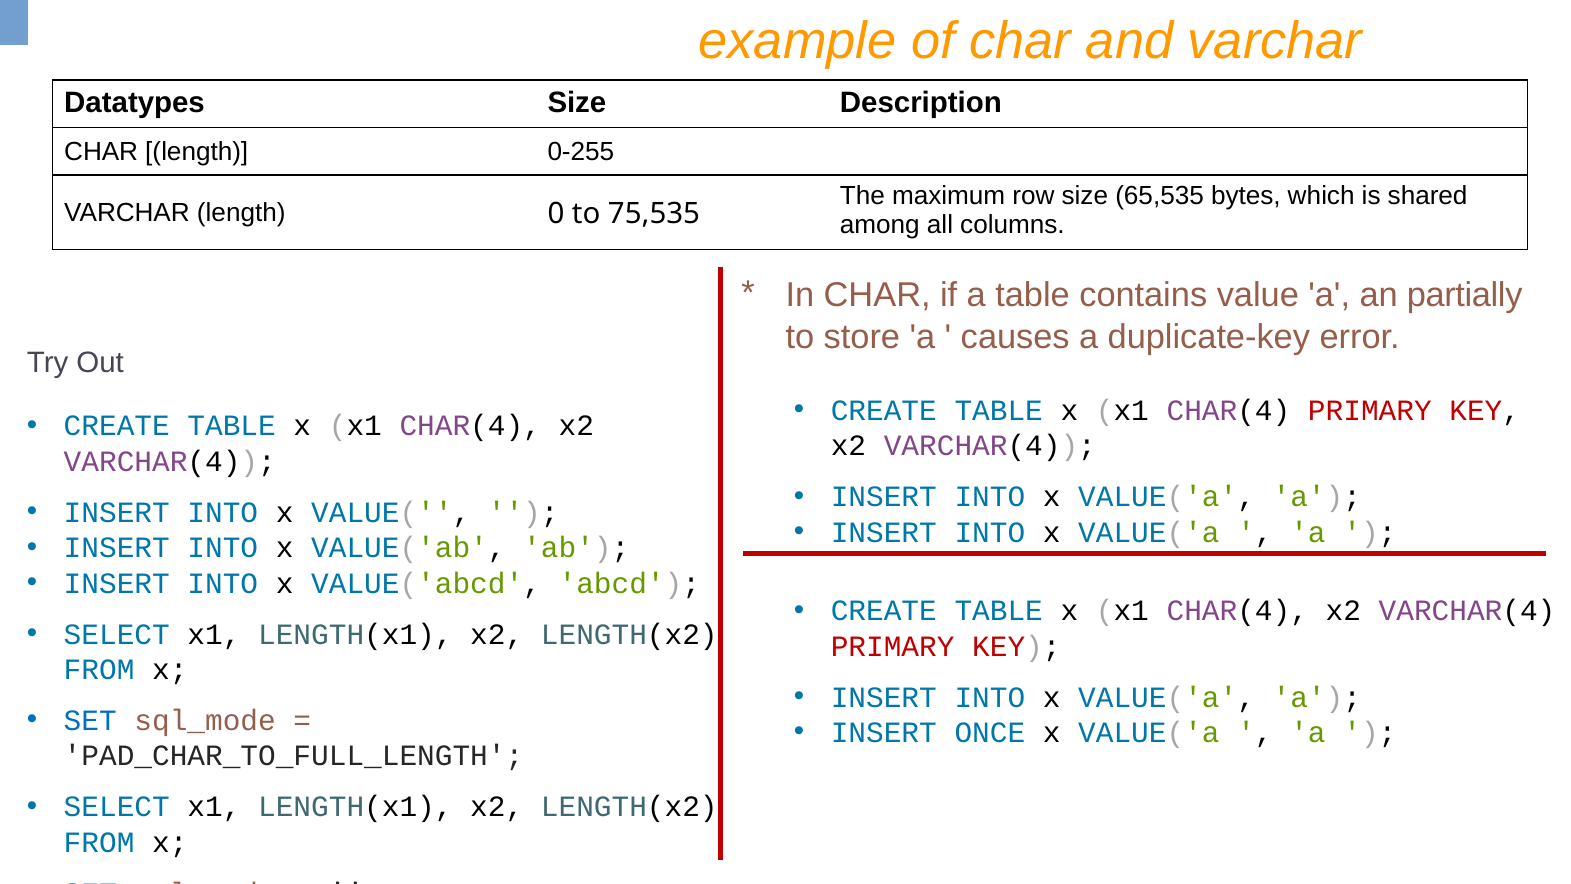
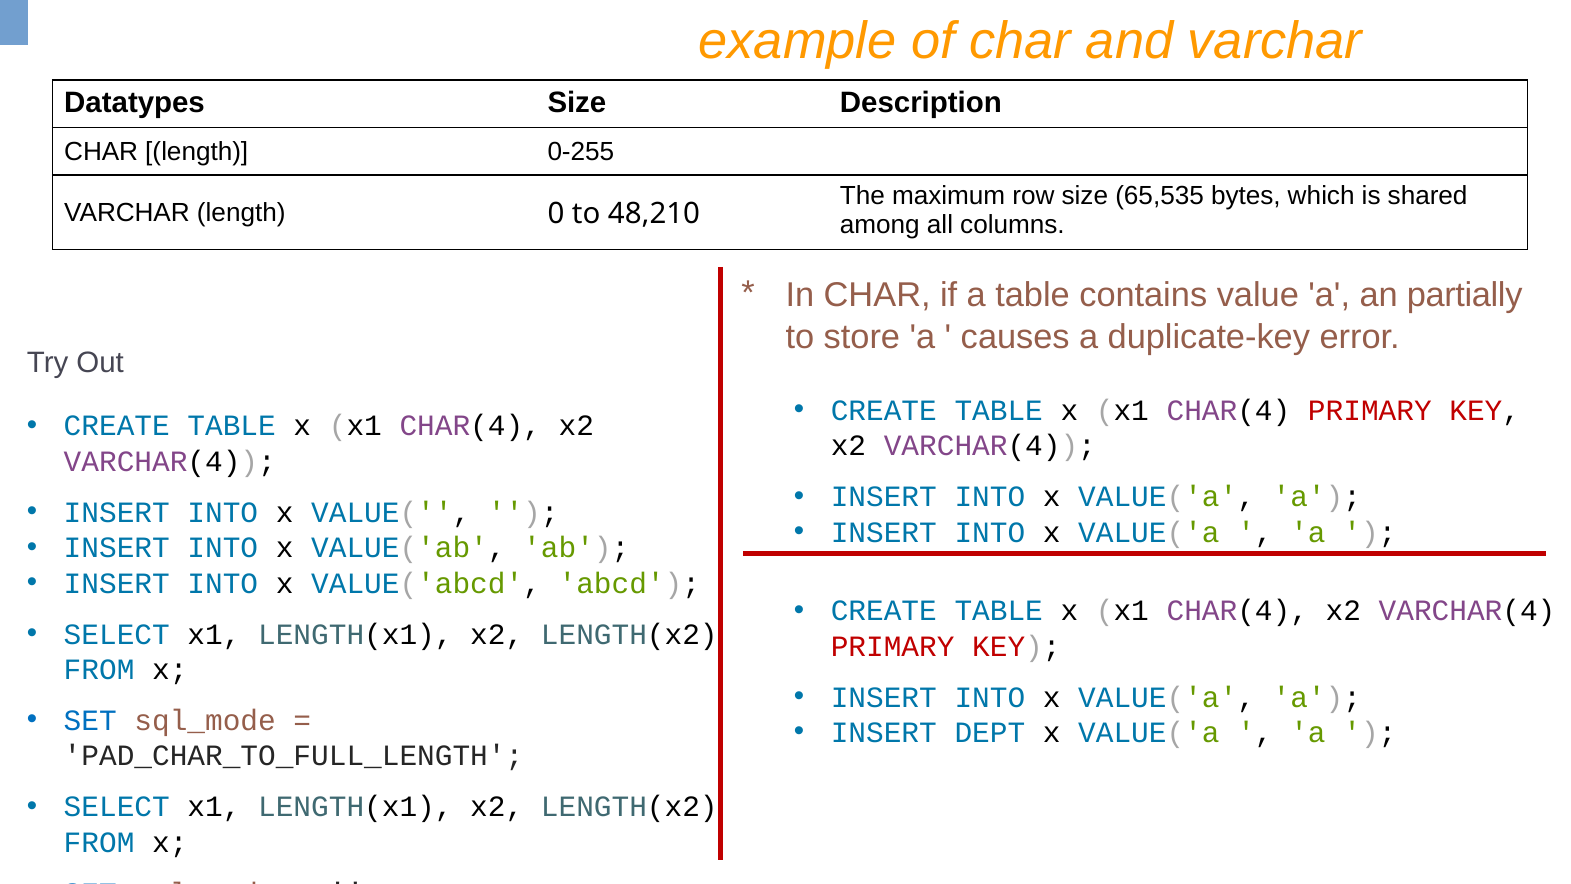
75,535: 75,535 -> 48,210
ONCE: ONCE -> DEPT
